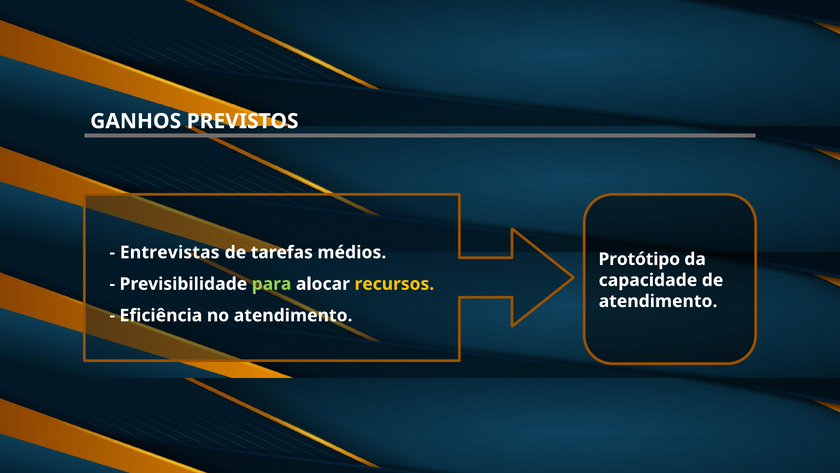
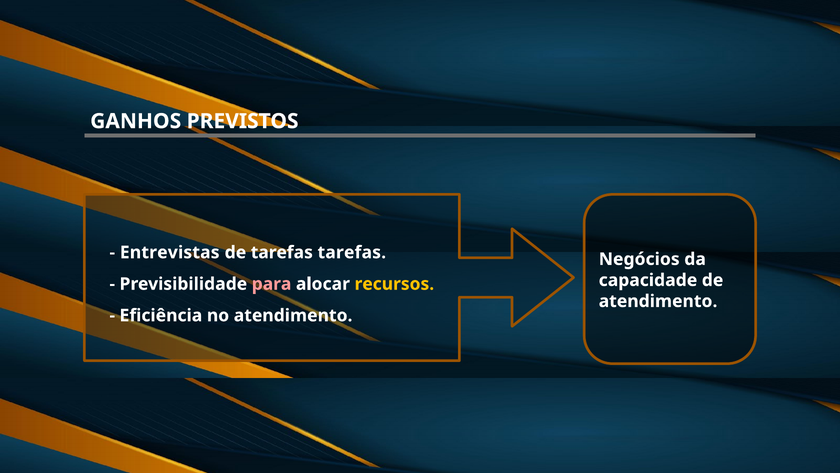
tarefas médios: médios -> tarefas
Protótipo: Protótipo -> Negócios
para colour: light green -> pink
